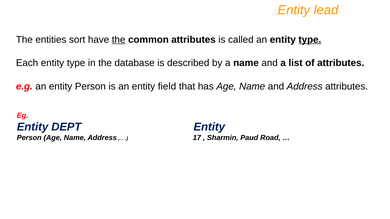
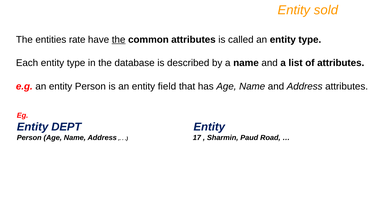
lead: lead -> sold
sort: sort -> rate
type at (310, 40) underline: present -> none
